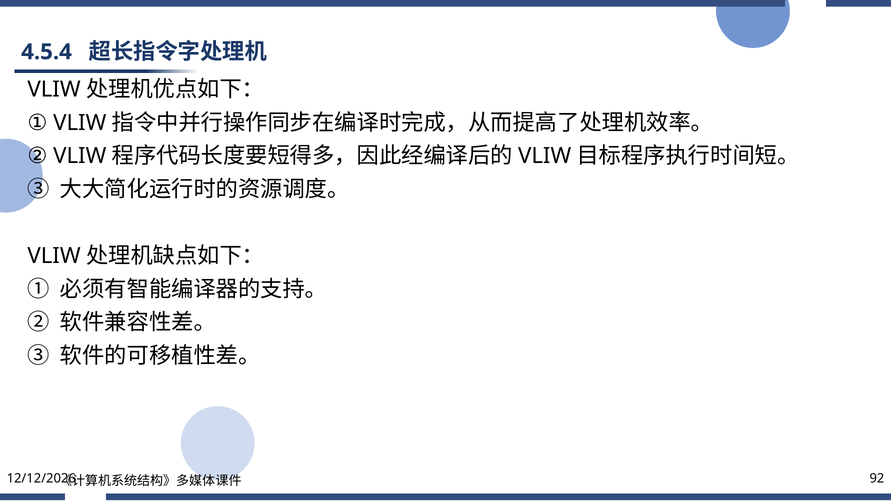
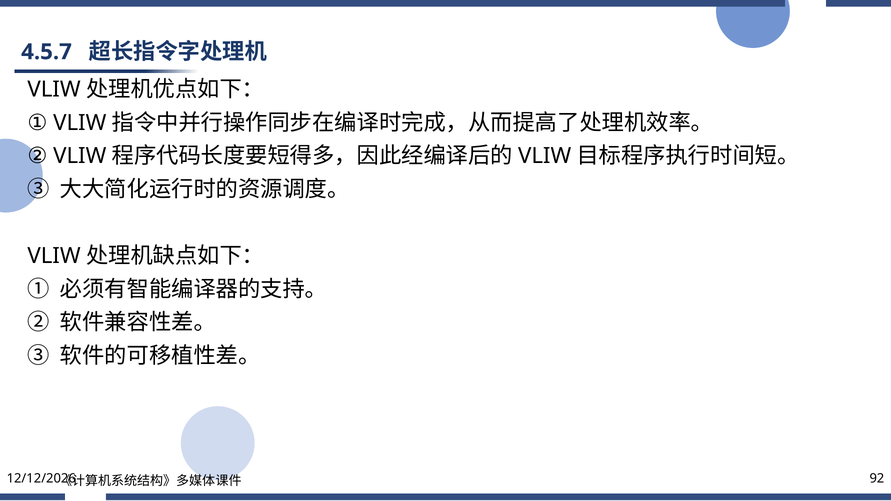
4.5.4: 4.5.4 -> 4.5.7
